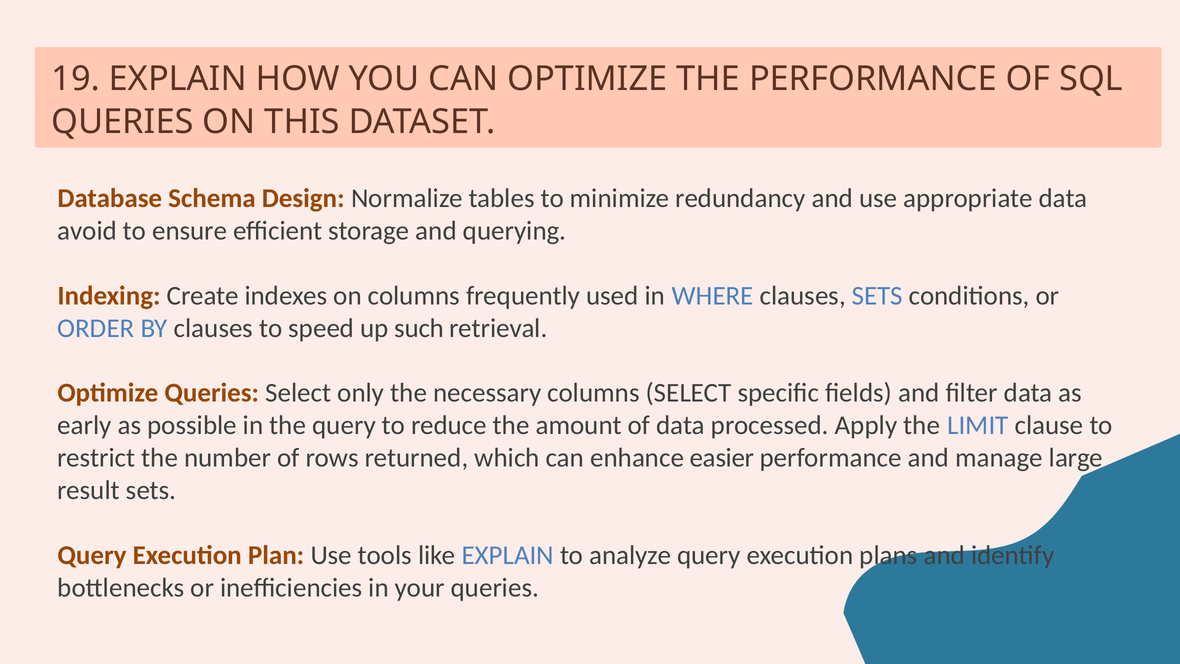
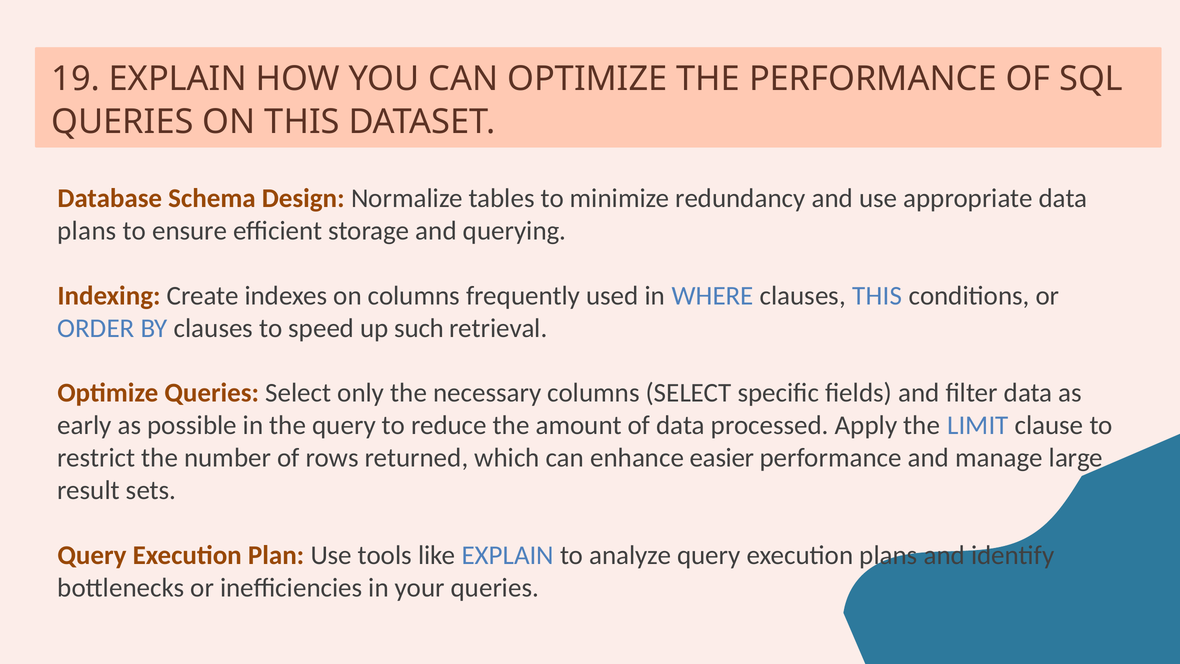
avoid at (87, 231): avoid -> plans
clauses SETS: SETS -> THIS
